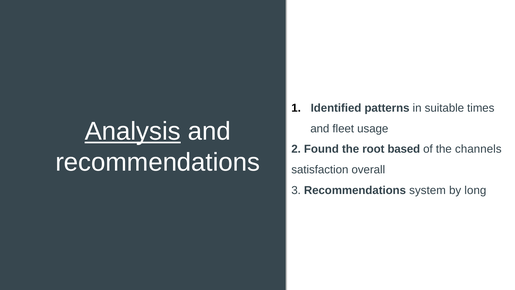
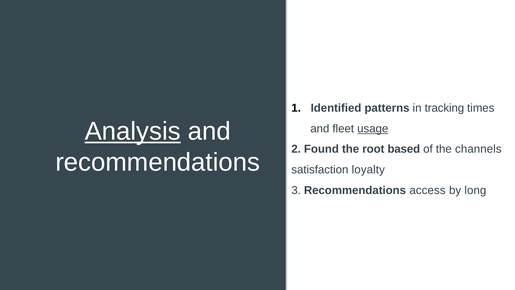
suitable: suitable -> tracking
usage underline: none -> present
overall: overall -> loyalty
system: system -> access
